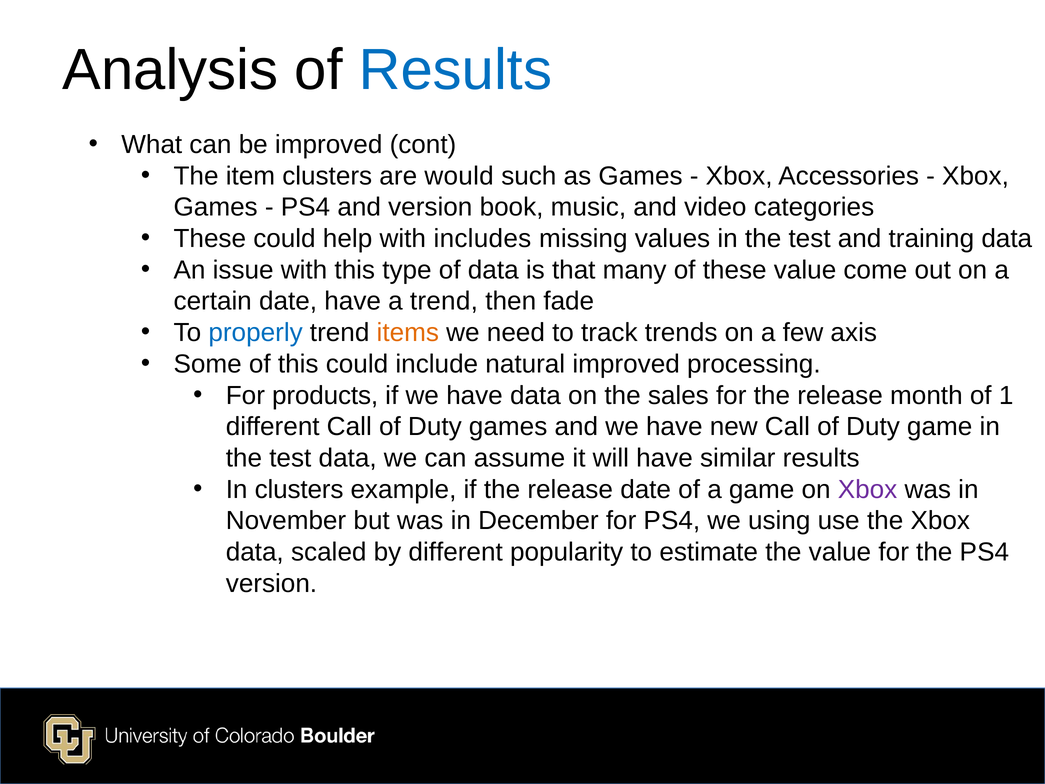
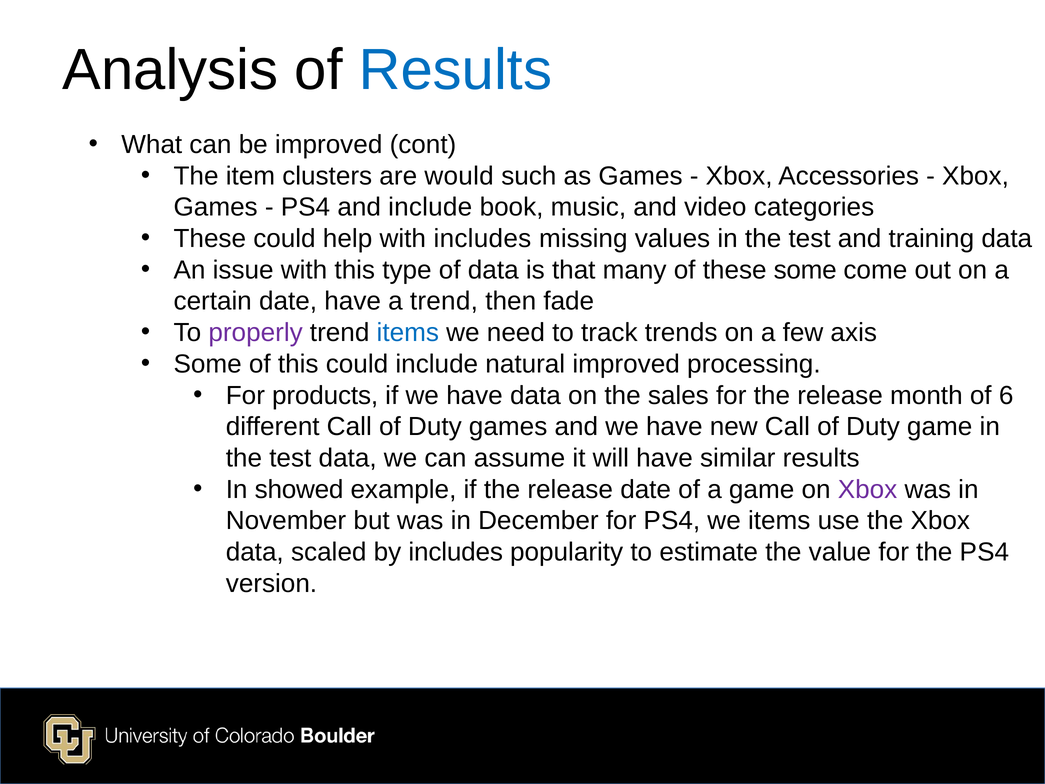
and version: version -> include
these value: value -> some
properly colour: blue -> purple
items at (408, 333) colour: orange -> blue
1: 1 -> 6
In clusters: clusters -> showed
we using: using -> items
by different: different -> includes
